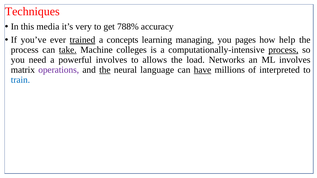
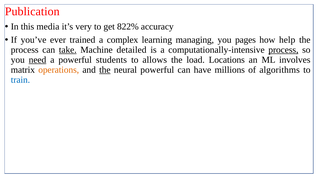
Techniques: Techniques -> Publication
788%: 788% -> 822%
trained underline: present -> none
concepts: concepts -> complex
colleges: colleges -> detailed
need underline: none -> present
powerful involves: involves -> students
Networks: Networks -> Locations
operations colour: purple -> orange
neural language: language -> powerful
have underline: present -> none
interpreted: interpreted -> algorithms
